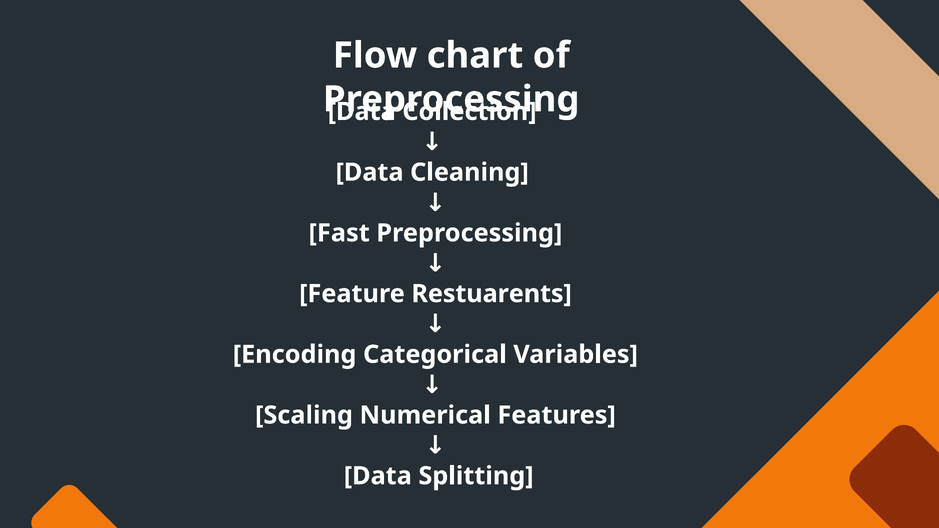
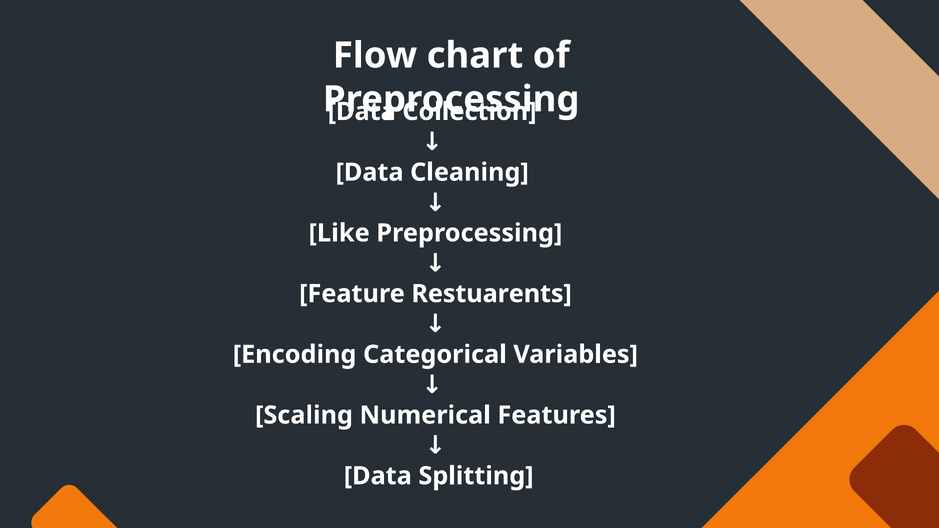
Fast: Fast -> Like
